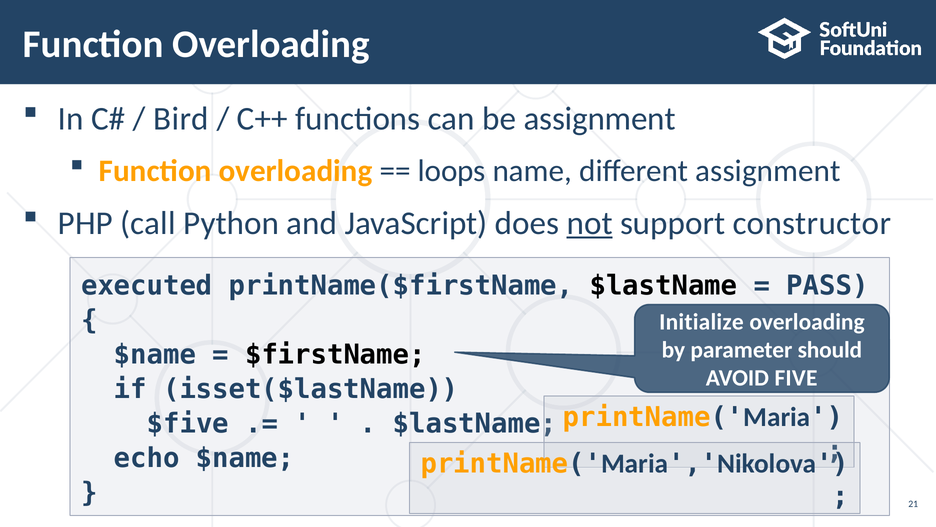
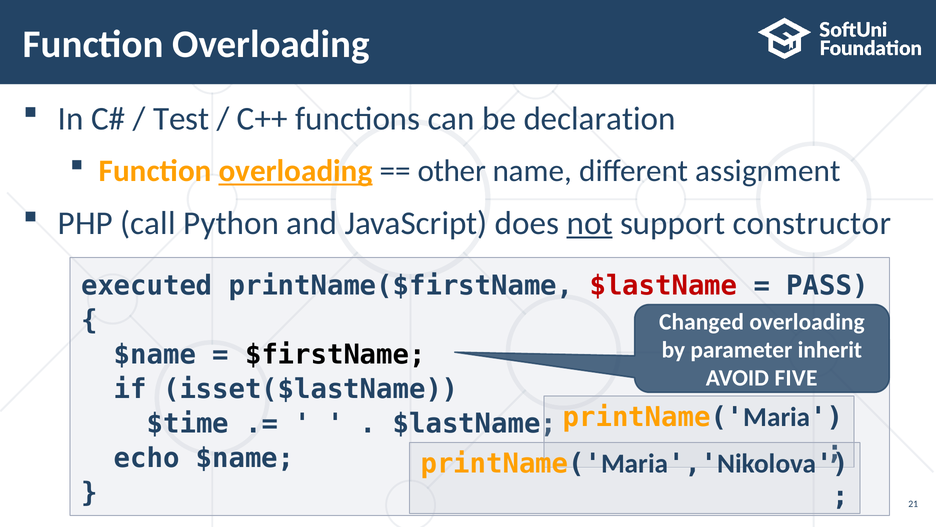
Bird: Bird -> Test
be assignment: assignment -> declaration
overloading at (296, 171) underline: none -> present
loops: loops -> other
$lastName at (663, 286) colour: black -> red
Initialize: Initialize -> Changed
should: should -> inherit
$five: $five -> $time
